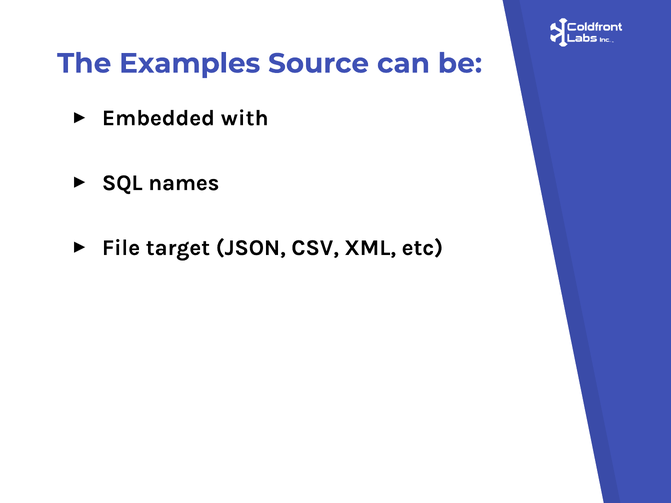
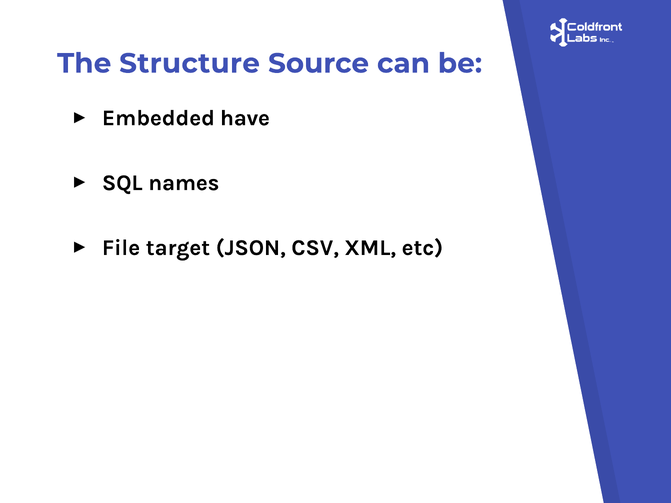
Examples: Examples -> Structure
with: with -> have
